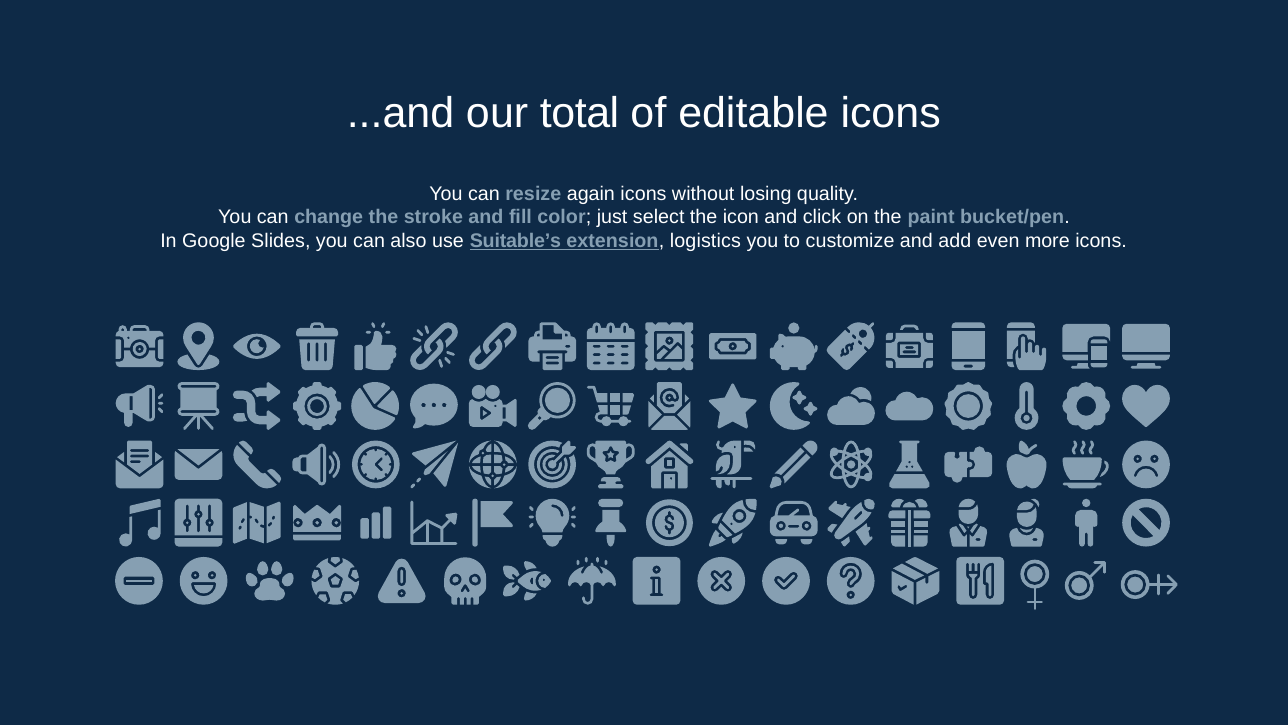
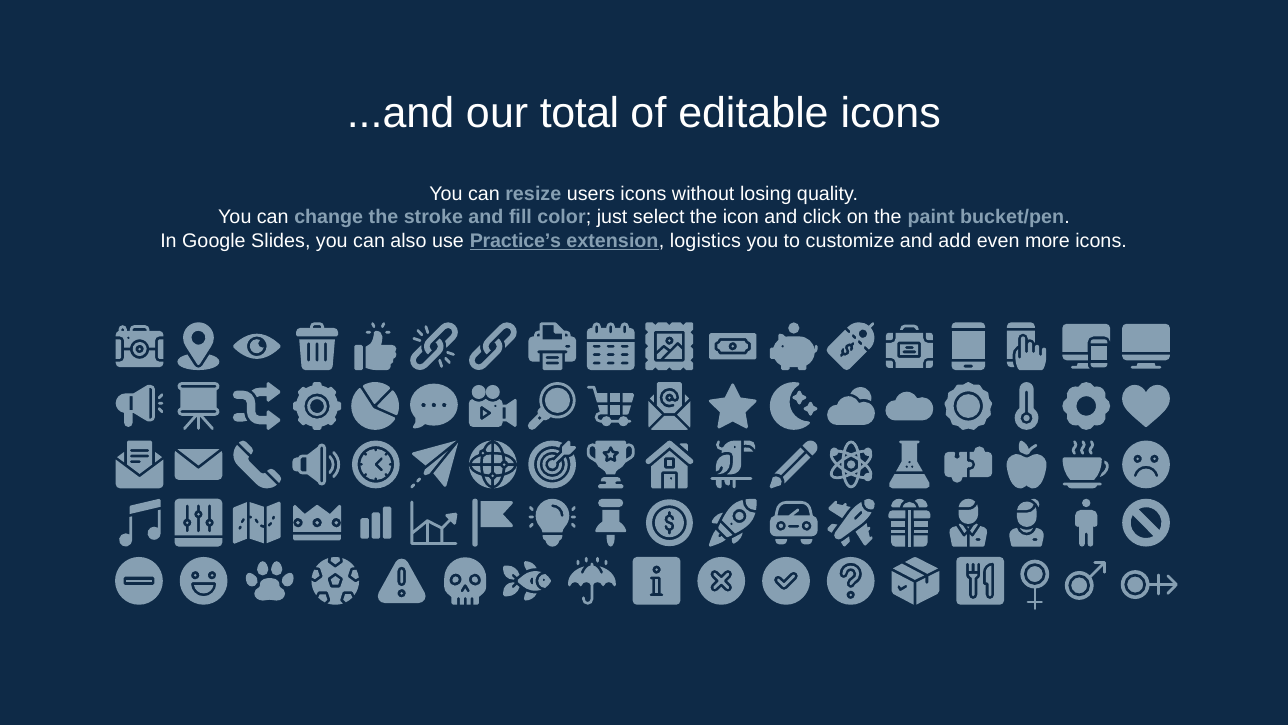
again: again -> users
Suitable’s: Suitable’s -> Practice’s
